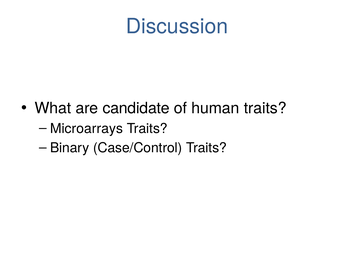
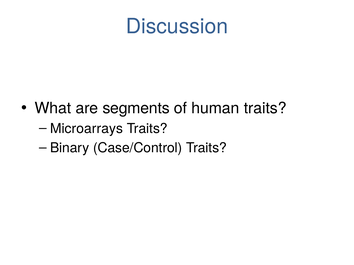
candidate: candidate -> segments
